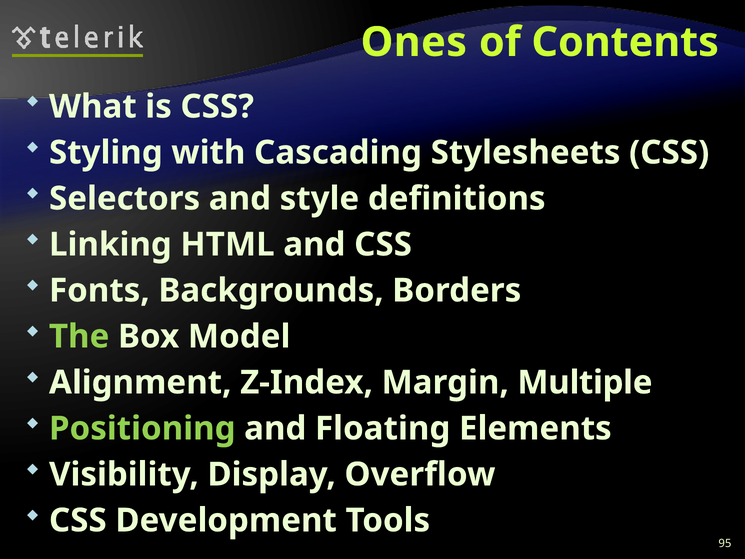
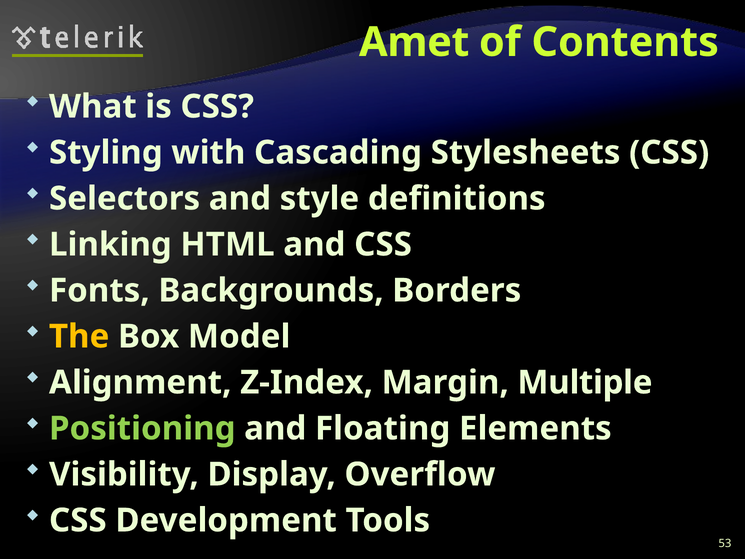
Ones: Ones -> Amet
The colour: light green -> yellow
95: 95 -> 53
